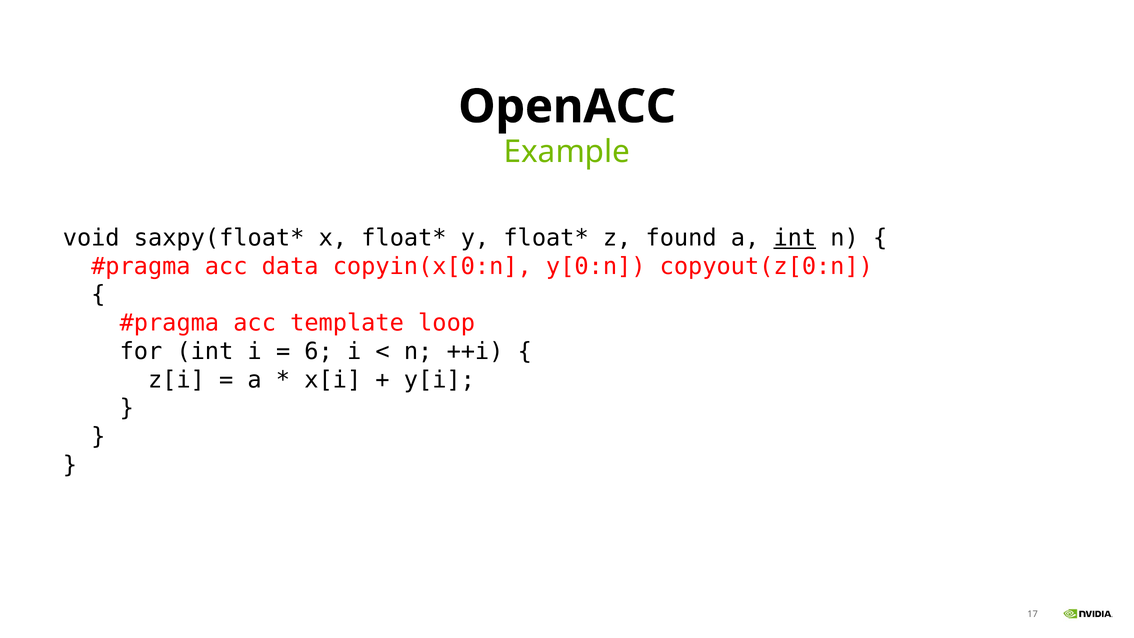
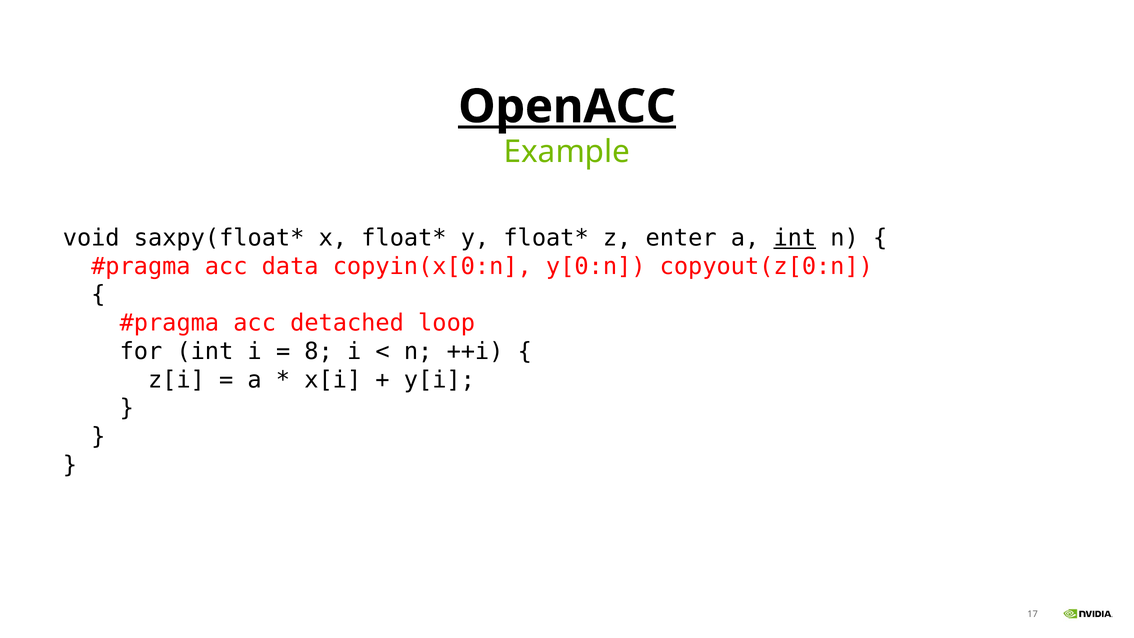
OpenACC underline: none -> present
found: found -> enter
template: template -> detached
6: 6 -> 8
